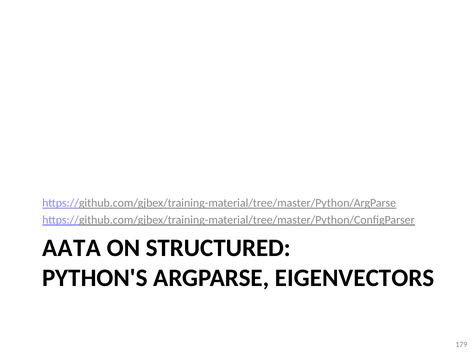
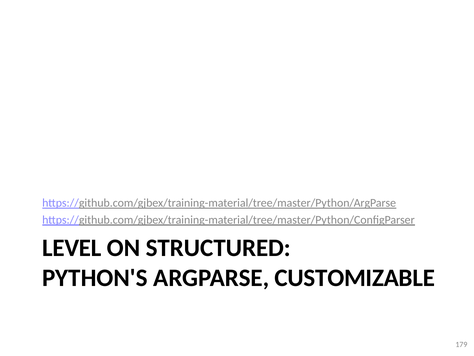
AATA: AATA -> LEVEL
EIGENVECTORS: EIGENVECTORS -> CUSTOMIZABLE
